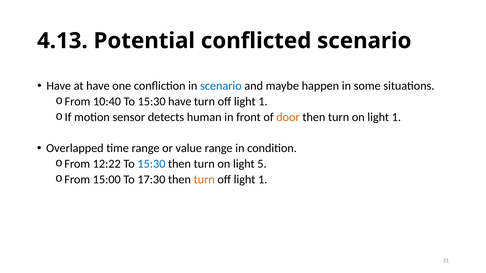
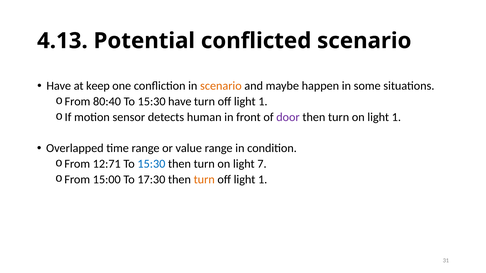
at have: have -> keep
scenario at (221, 86) colour: blue -> orange
10:40: 10:40 -> 80:40
door colour: orange -> purple
12:22: 12:22 -> 12:71
5: 5 -> 7
